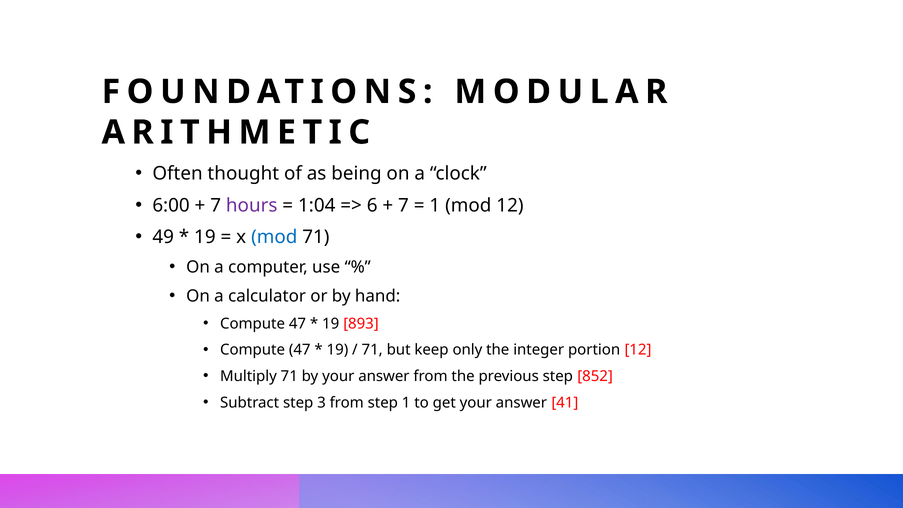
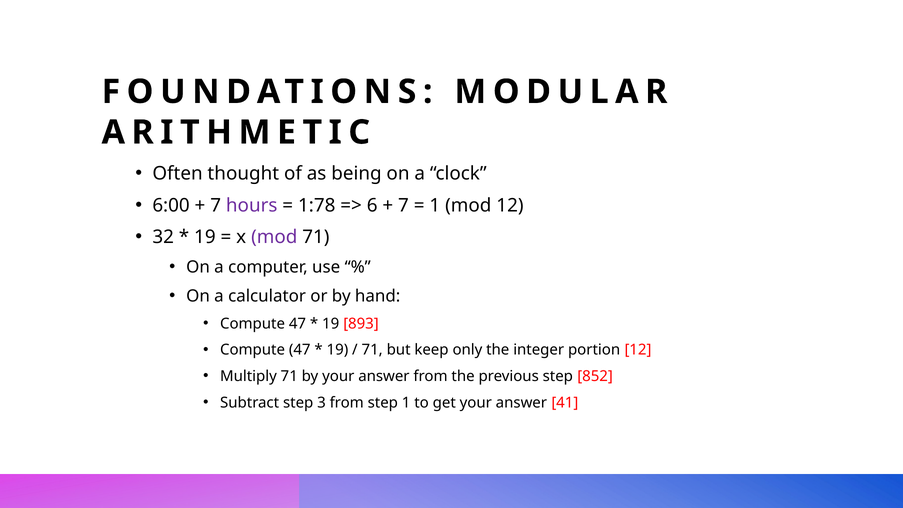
1:04: 1:04 -> 1:78
49: 49 -> 32
mod at (274, 237) colour: blue -> purple
